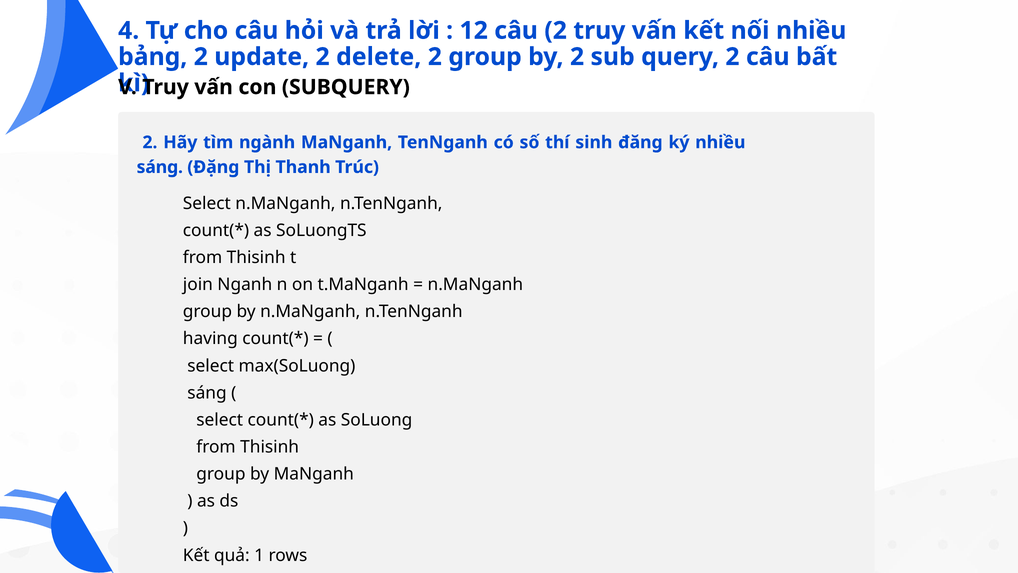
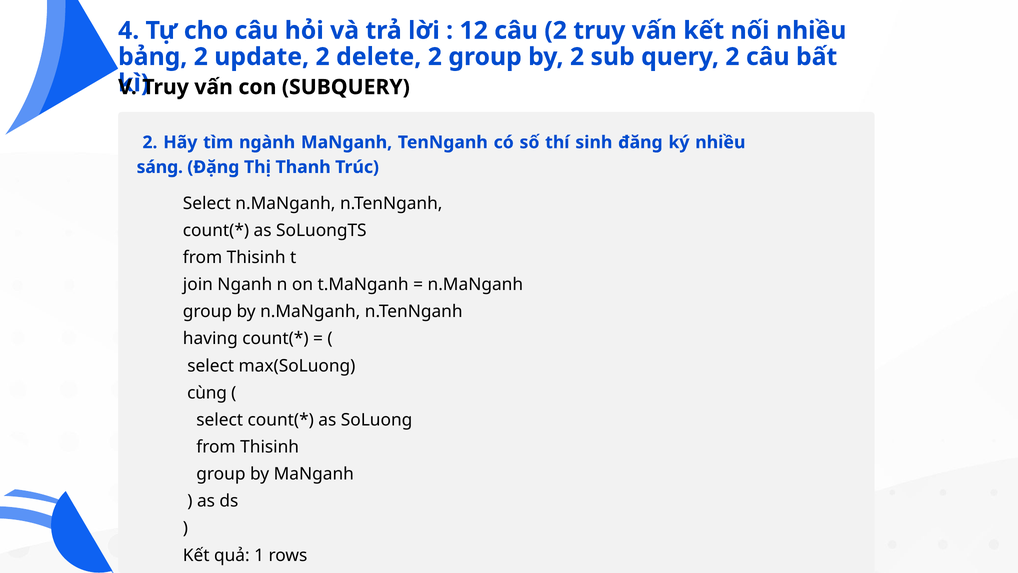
sáng at (207, 393): sáng -> cùng
